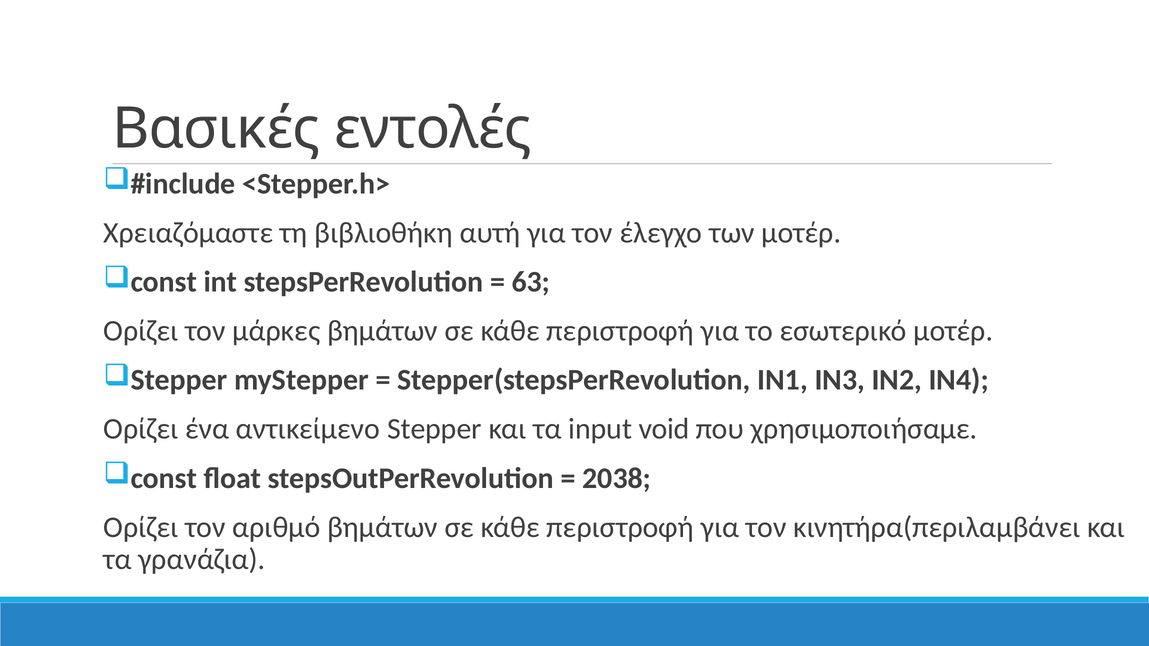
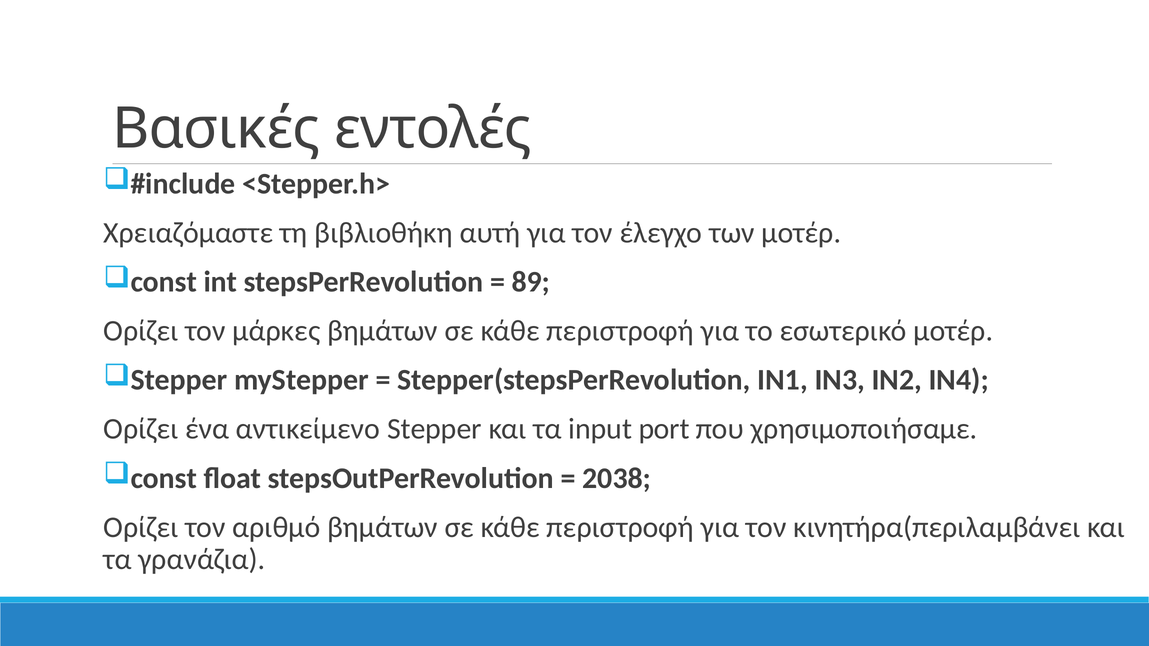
63: 63 -> 89
void: void -> port
